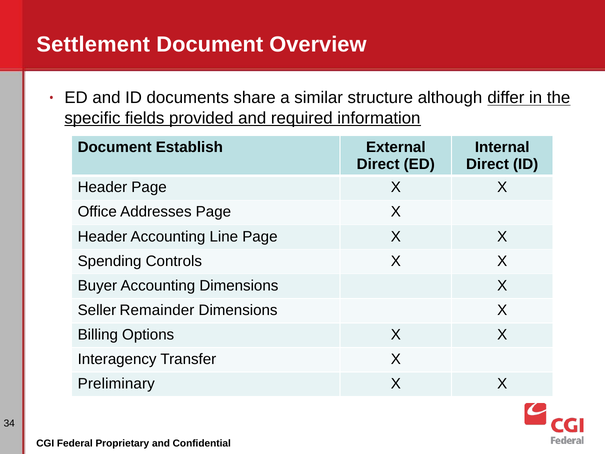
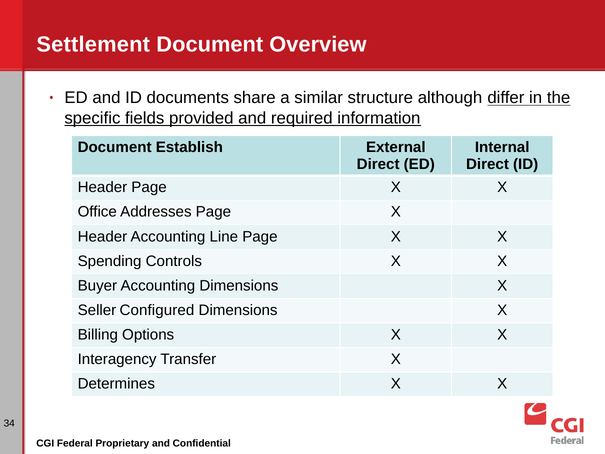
Remainder: Remainder -> Configured
Preliminary: Preliminary -> Determines
